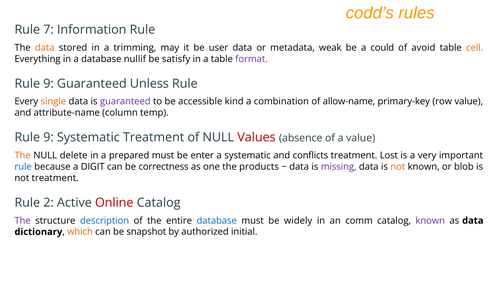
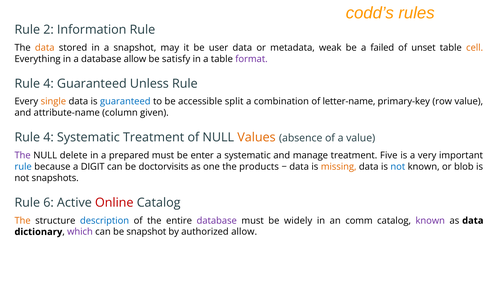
7: 7 -> 2
a trimming: trimming -> snapshot
could: could -> failed
avoid: avoid -> unset
database nullif: nullif -> allow
9 at (49, 84): 9 -> 4
guaranteed at (125, 101) colour: purple -> blue
kind: kind -> split
allow-name: allow-name -> letter-name
temp: temp -> given
9 at (49, 137): 9 -> 4
Values colour: red -> orange
The at (23, 155) colour: orange -> purple
conflicts: conflicts -> manage
Lost: Lost -> Five
correctness: correctness -> doctorvisits
missing colour: purple -> orange
not at (398, 167) colour: orange -> blue
not treatment: treatment -> snapshots
2: 2 -> 6
The at (23, 220) colour: purple -> orange
database at (217, 220) colour: blue -> purple
which colour: orange -> purple
authorized initial: initial -> allow
